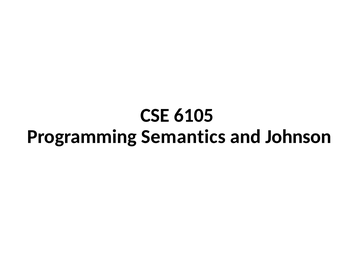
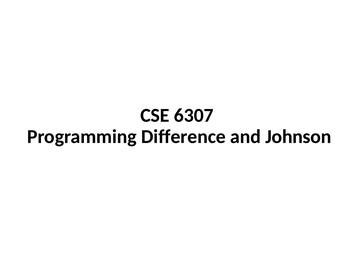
6105: 6105 -> 6307
Semantics: Semantics -> Difference
